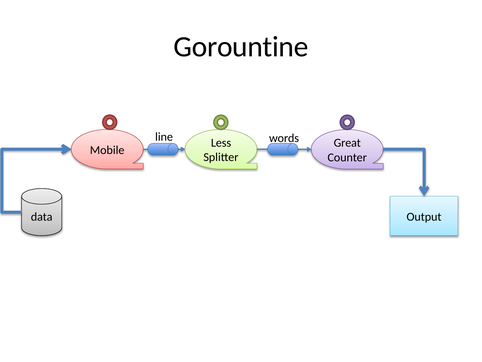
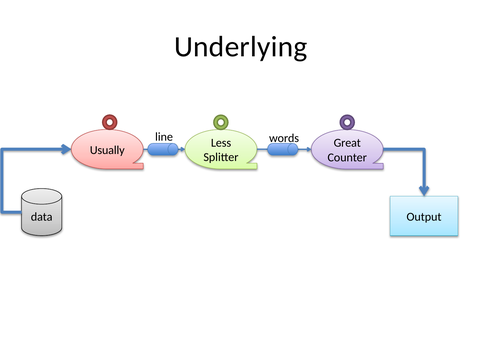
Gorountine: Gorountine -> Underlying
Mobile: Mobile -> Usually
